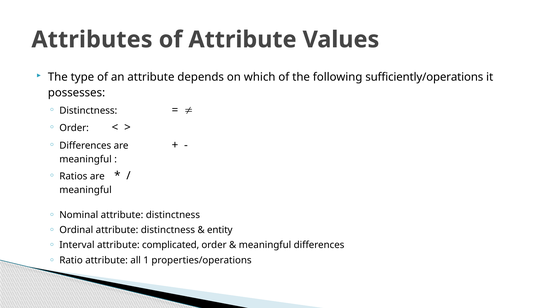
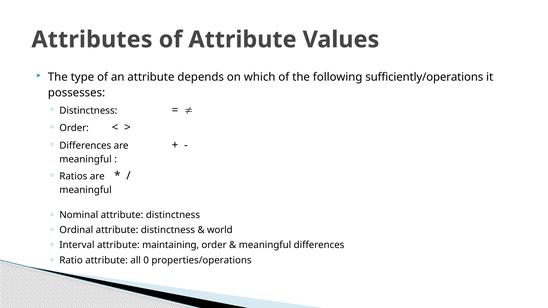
entity: entity -> world
complicated: complicated -> maintaining
1: 1 -> 0
